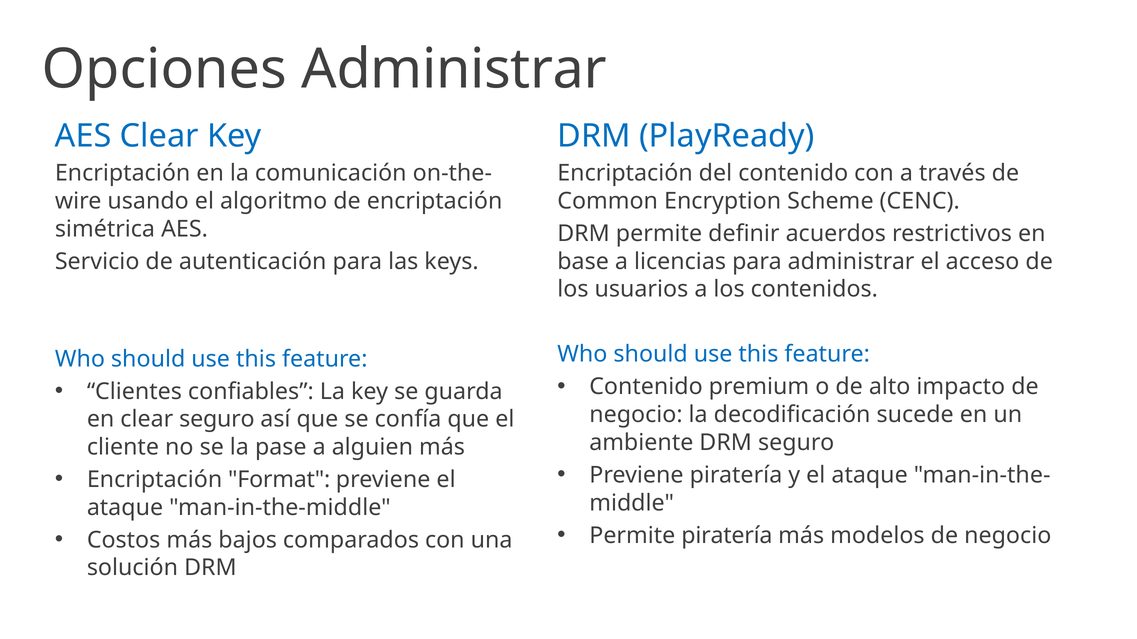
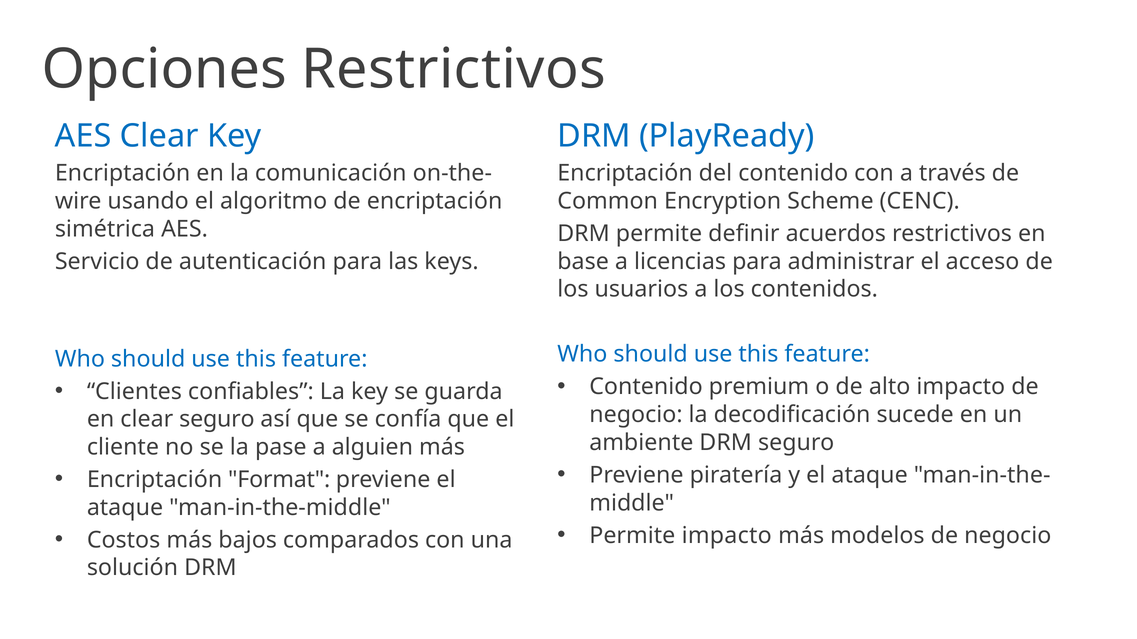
Opciones Administrar: Administrar -> Restrictivos
Permite piratería: piratería -> impacto
